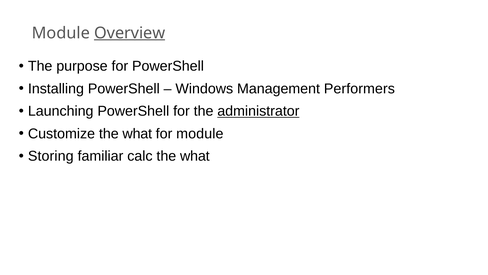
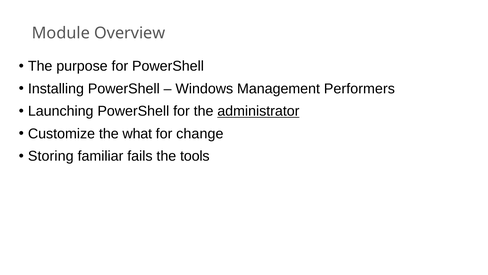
Overview underline: present -> none
for module: module -> change
calc: calc -> fails
what at (195, 156): what -> tools
